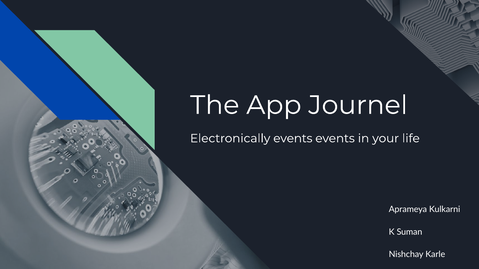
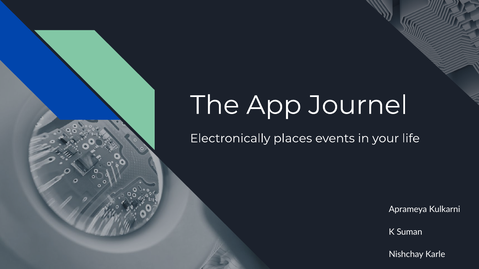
Electronically events: events -> places
